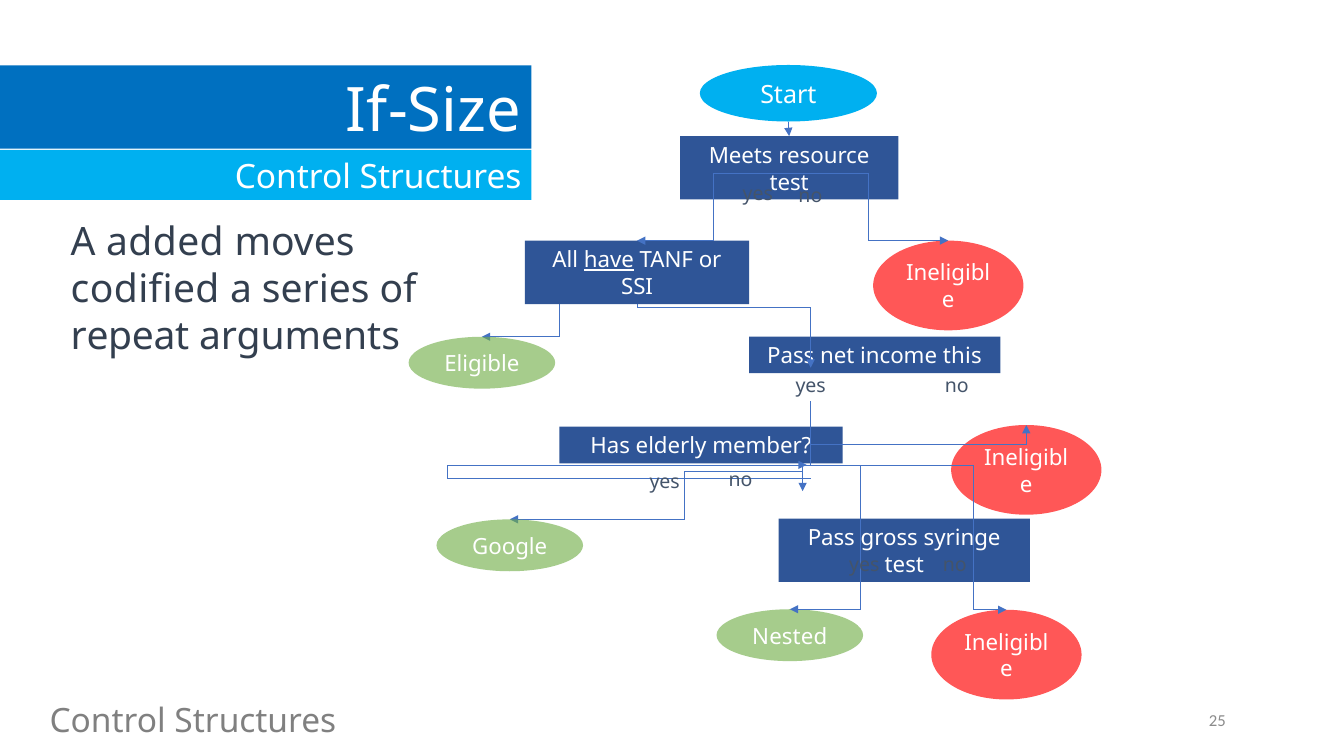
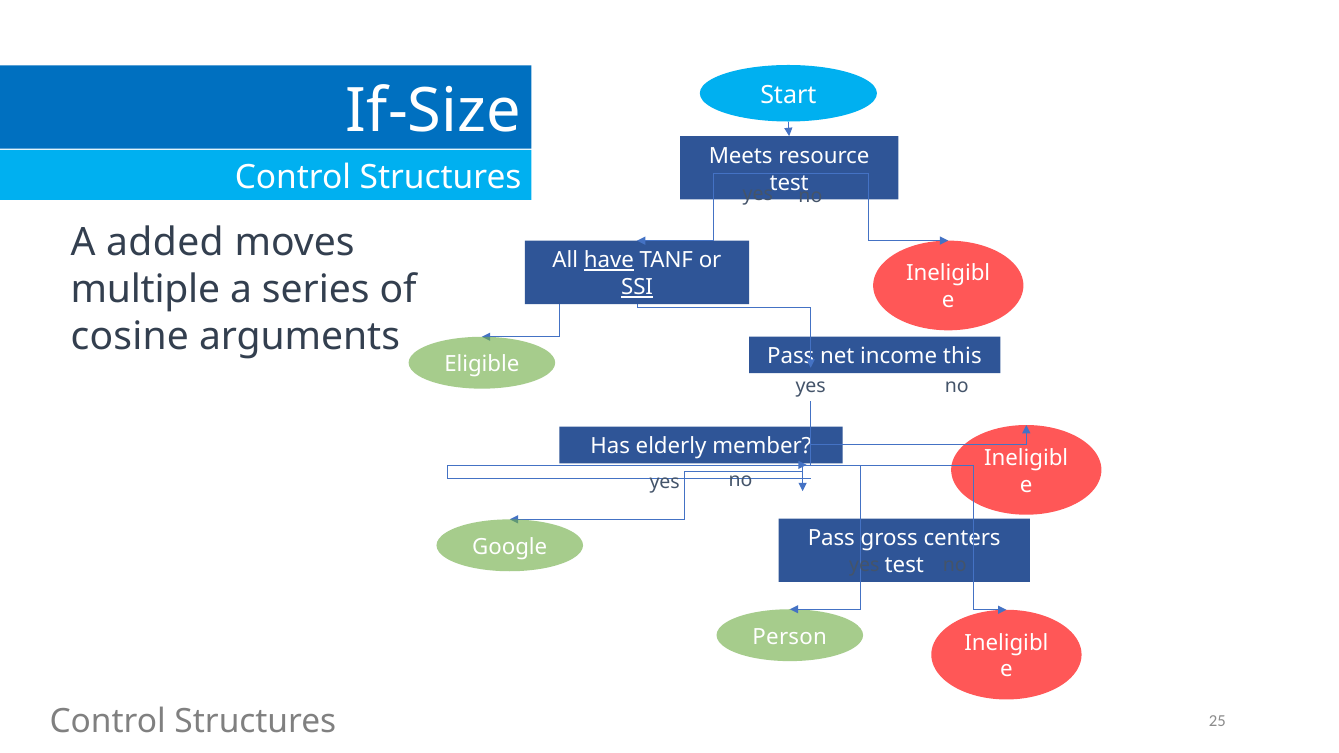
codified: codified -> multiple
SSI underline: none -> present
repeat: repeat -> cosine
syringe: syringe -> centers
Nested: Nested -> Person
